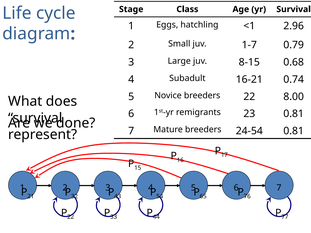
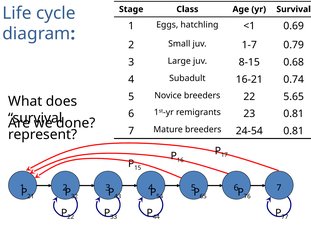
2.96: 2.96 -> 0.69
8.00: 8.00 -> 5.65
